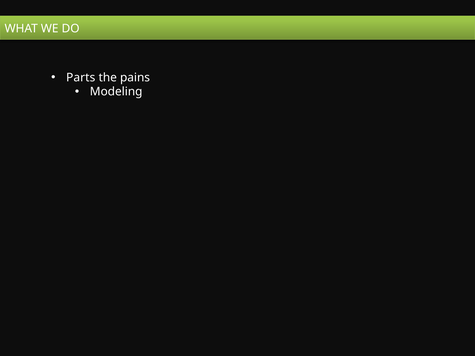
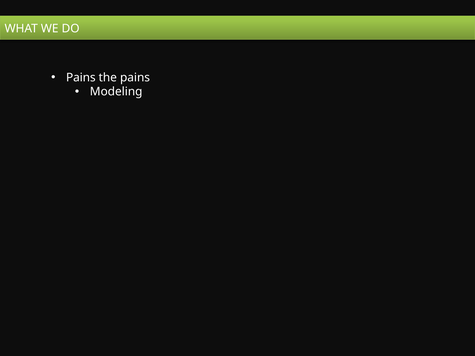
Parts at (81, 78): Parts -> Pains
